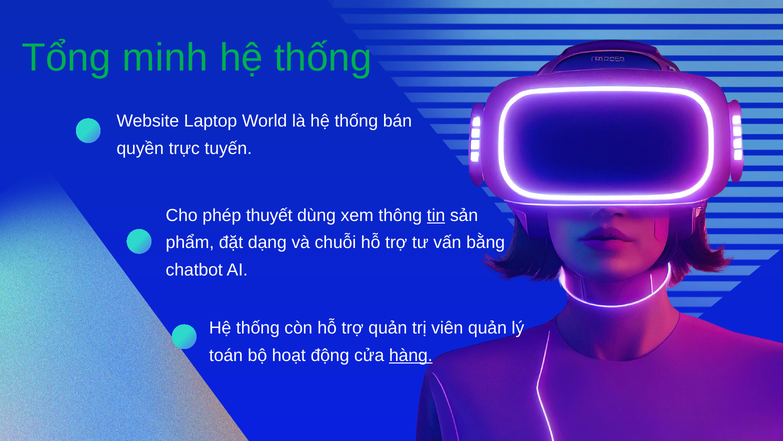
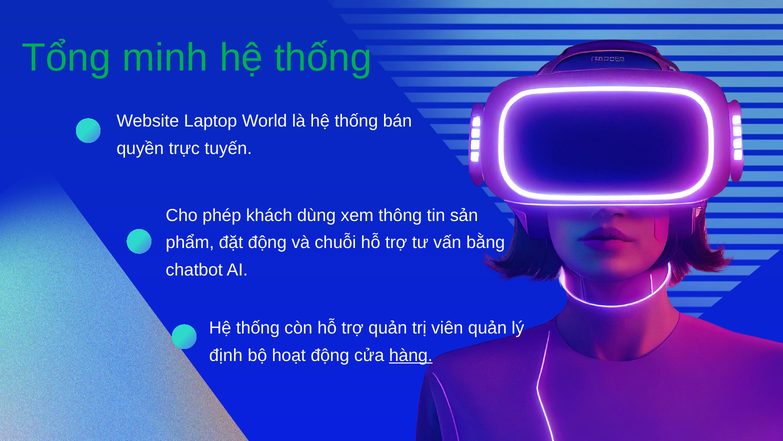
thuyết: thuyết -> khách
tin underline: present -> none
đặt dạng: dạng -> động
toán: toán -> định
